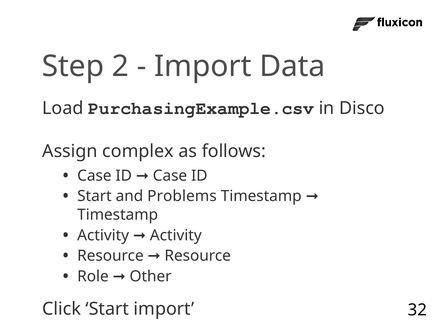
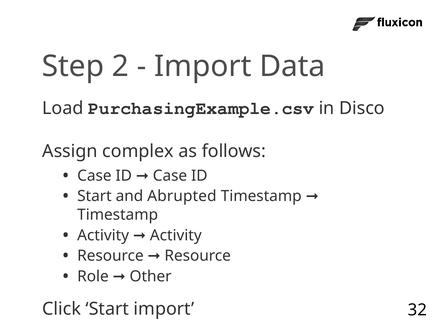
Problems: Problems -> Abrupted
